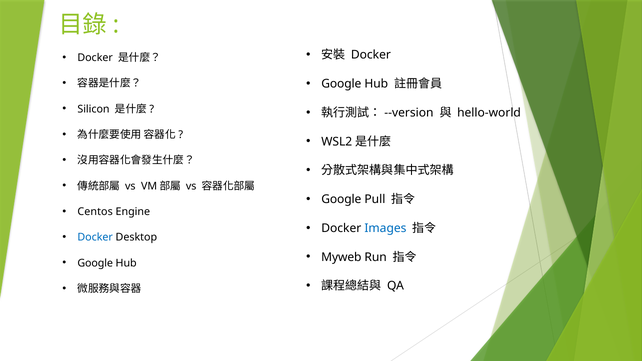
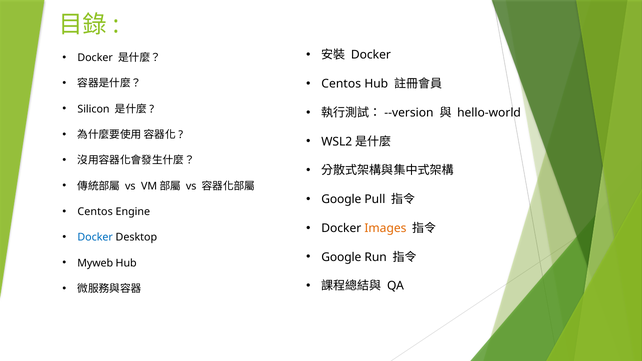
Google at (341, 84): Google -> Centos
Images colour: blue -> orange
Myweb at (341, 257): Myweb -> Google
Google at (95, 263): Google -> Myweb
